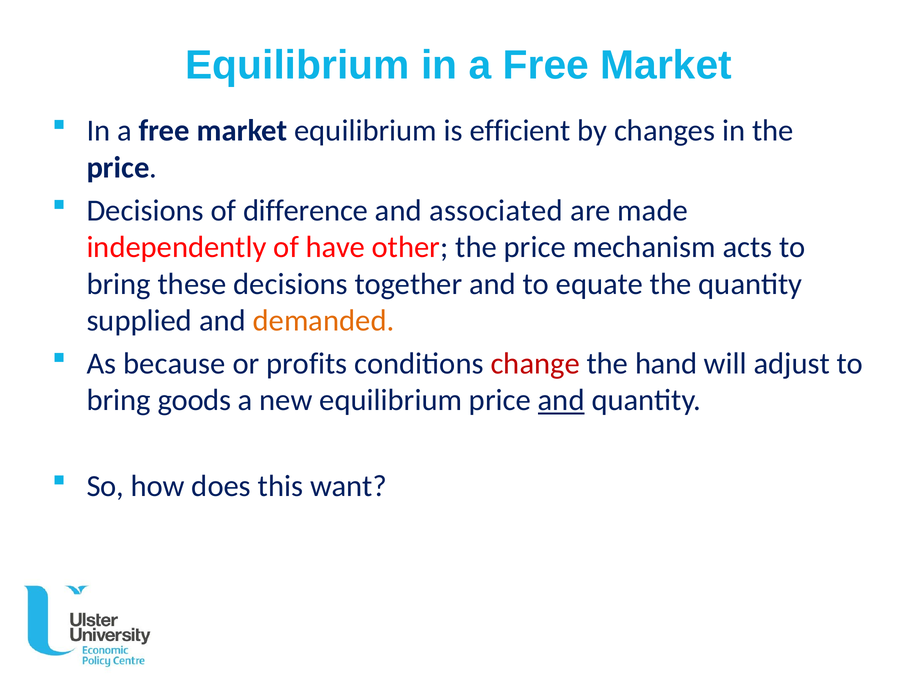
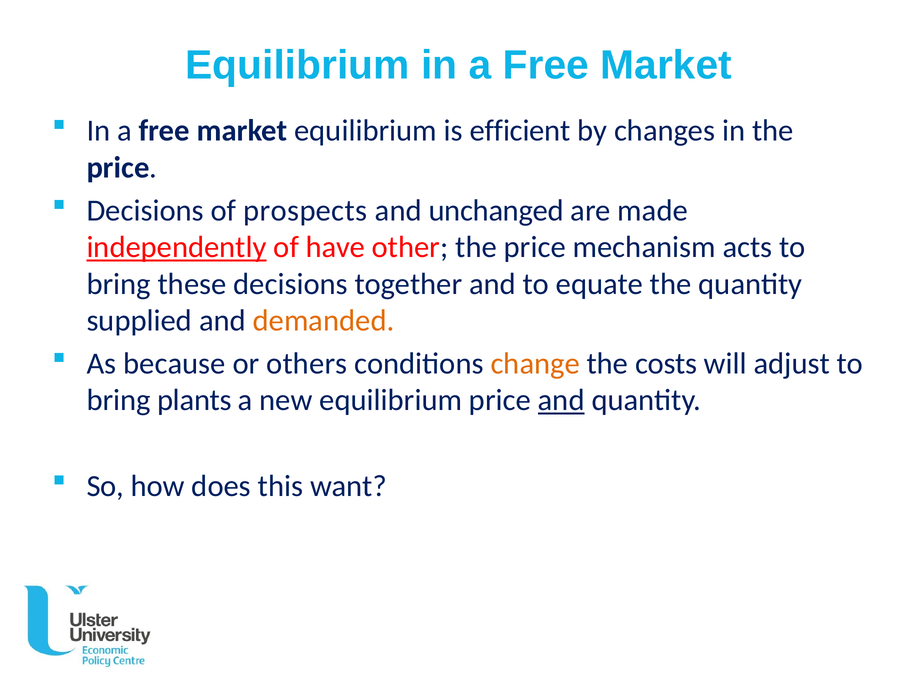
difference: difference -> prospects
associated: associated -> unchanged
independently underline: none -> present
profits: profits -> others
change colour: red -> orange
hand: hand -> costs
goods: goods -> plants
